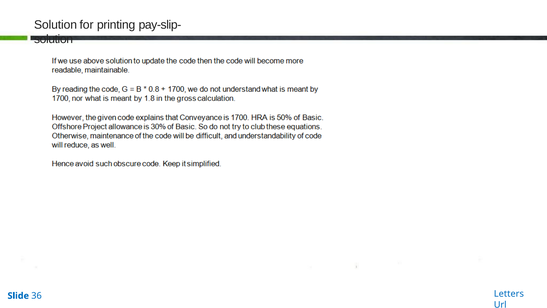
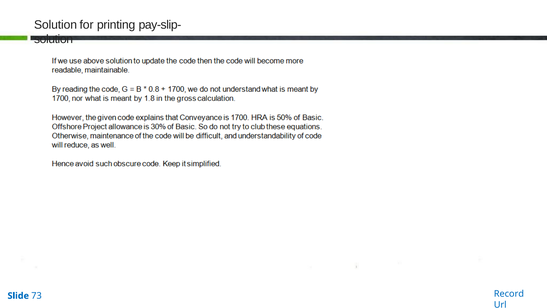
Letters: Letters -> Record
36: 36 -> 73
